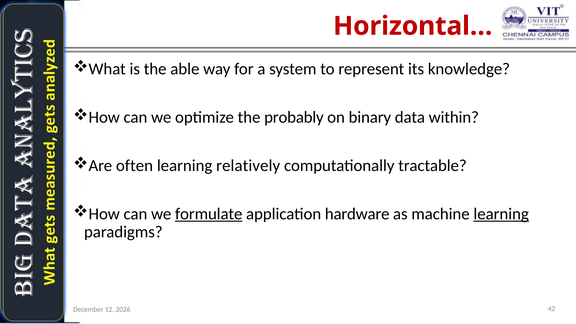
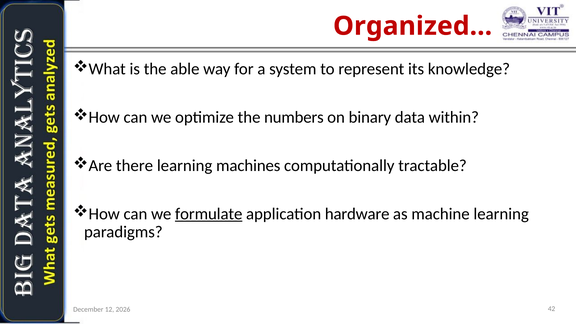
Horizontal…: Horizontal… -> Organized…
probably: probably -> numbers
often: often -> there
relatively: relatively -> machines
learning at (501, 214) underline: present -> none
